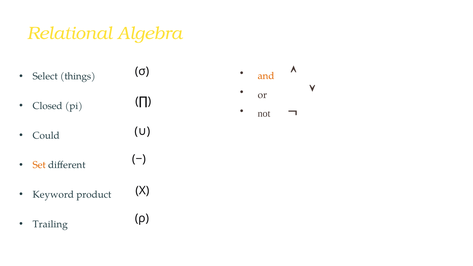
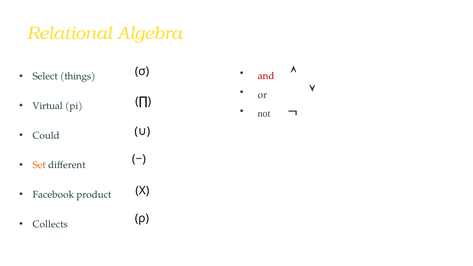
and colour: orange -> red
Closed: Closed -> Virtual
Keyword: Keyword -> Facebook
Trailing: Trailing -> Collects
